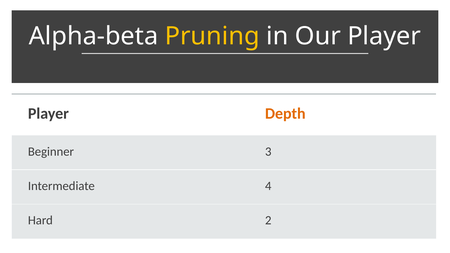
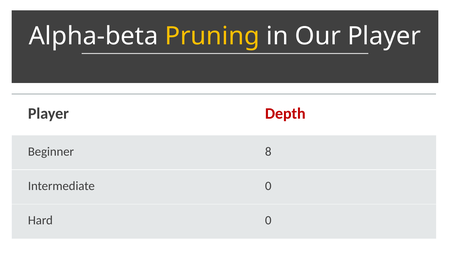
Depth colour: orange -> red
3: 3 -> 8
Intermediate 4: 4 -> 0
Hard 2: 2 -> 0
